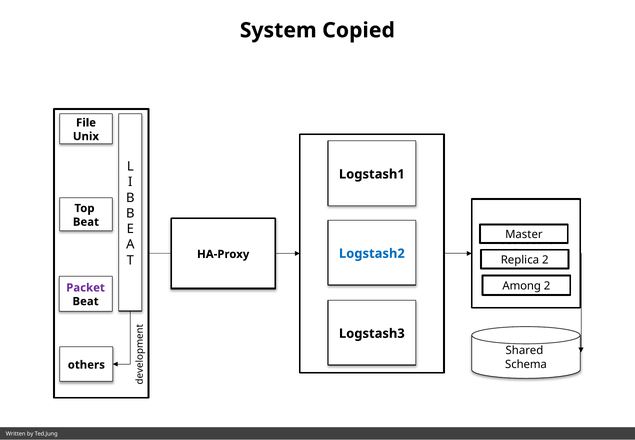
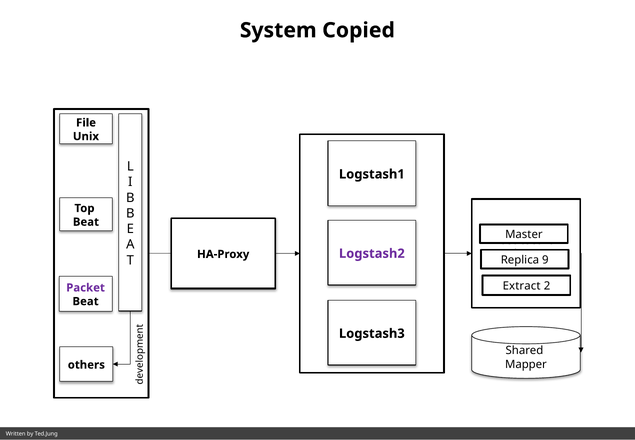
Logstash2 colour: blue -> purple
2 at (545, 260): 2 -> 9
Among: Among -> Extract
Schema: Schema -> Mapper
